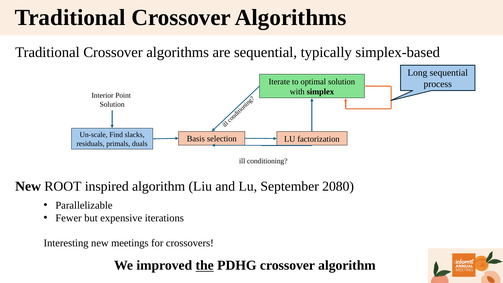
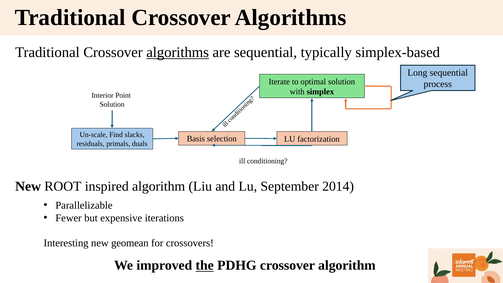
algorithms at (178, 52) underline: none -> present
2080: 2080 -> 2014
meetings: meetings -> geomean
